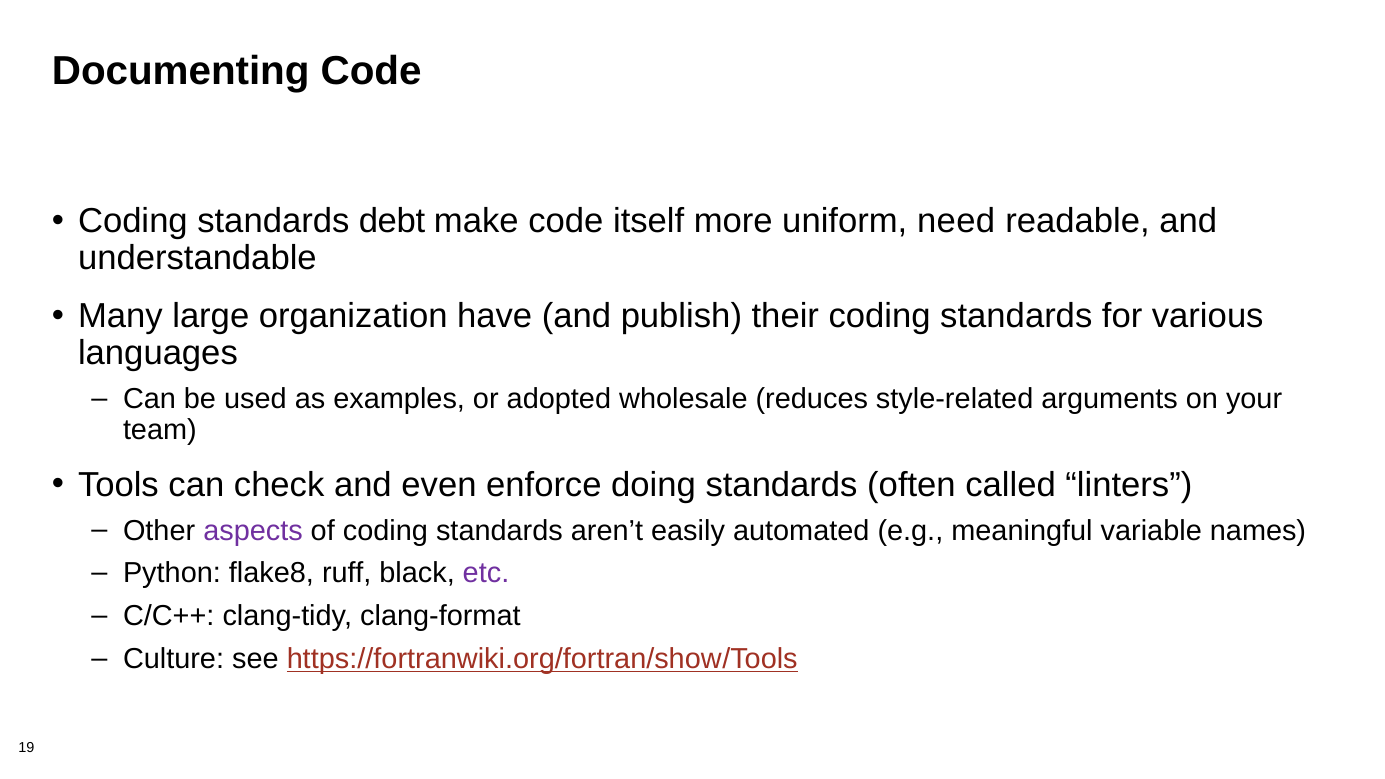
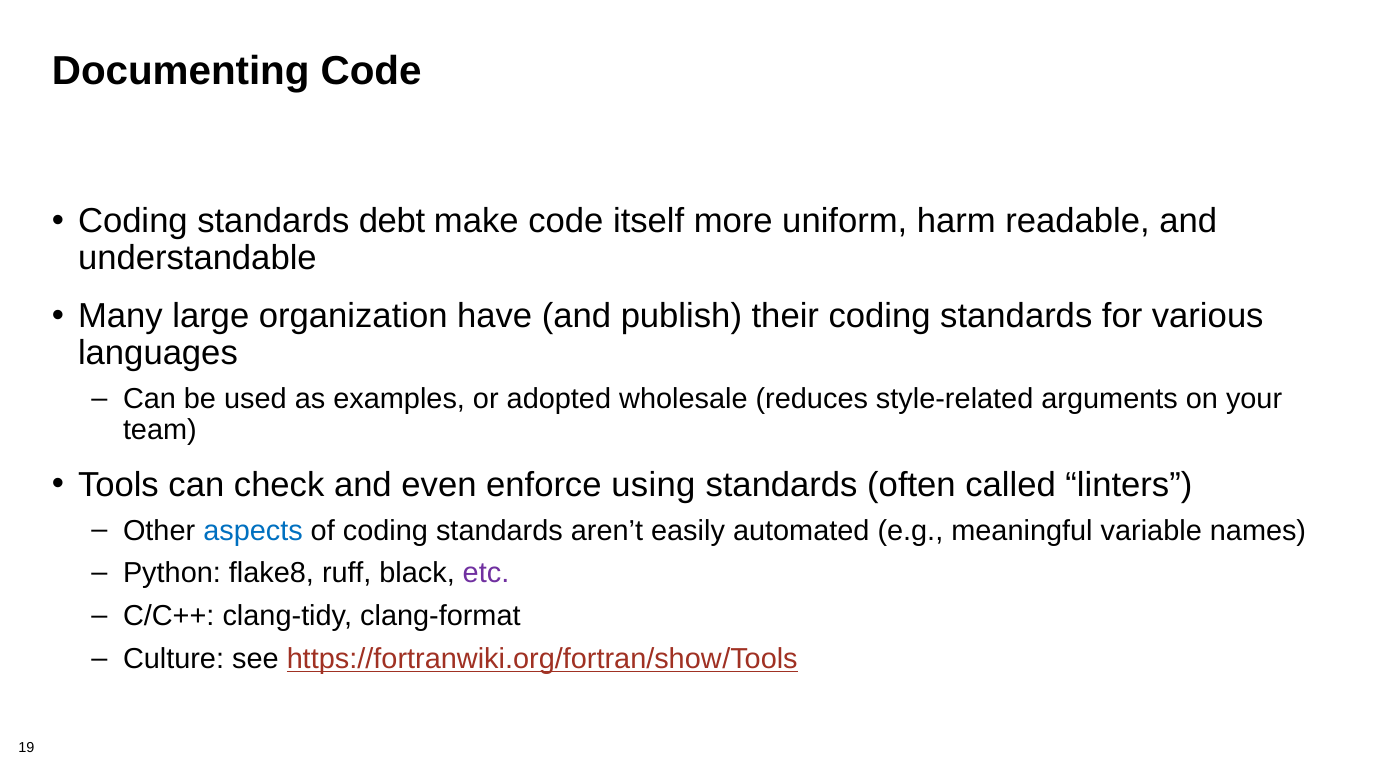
need: need -> harm
doing: doing -> using
aspects colour: purple -> blue
